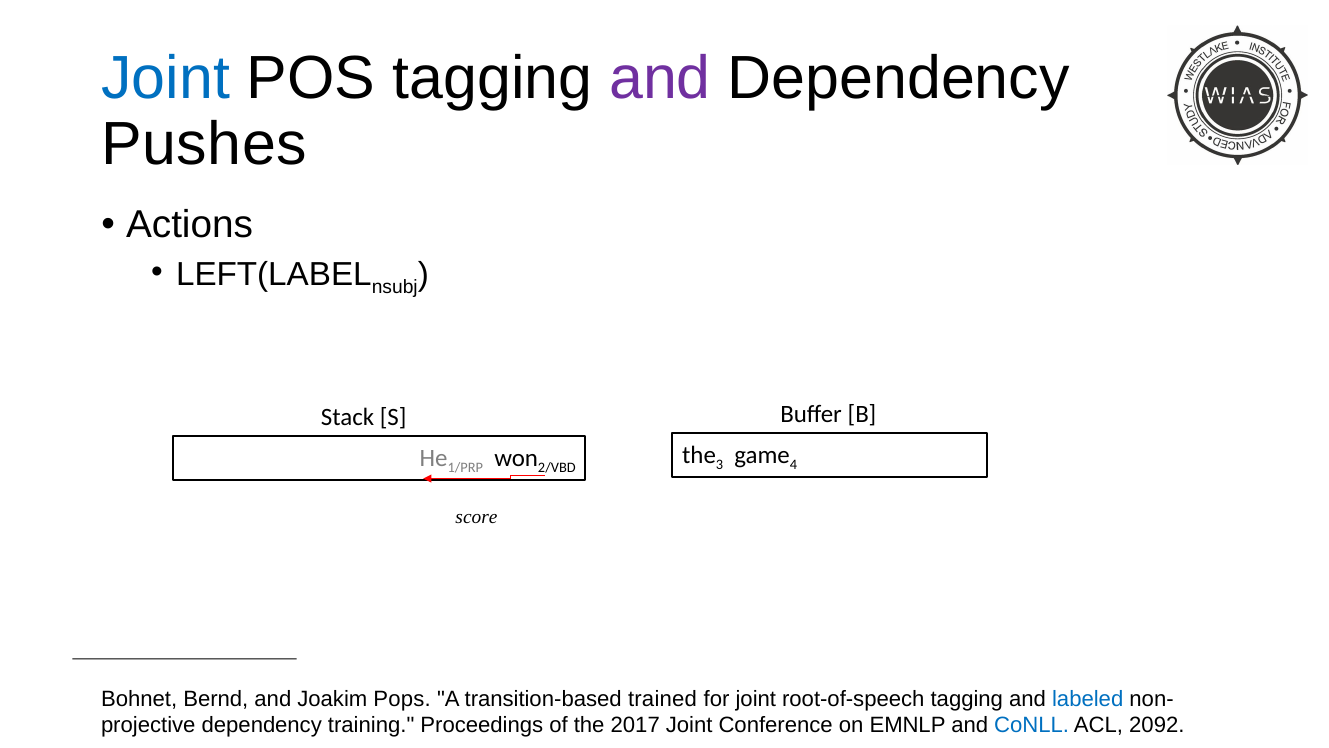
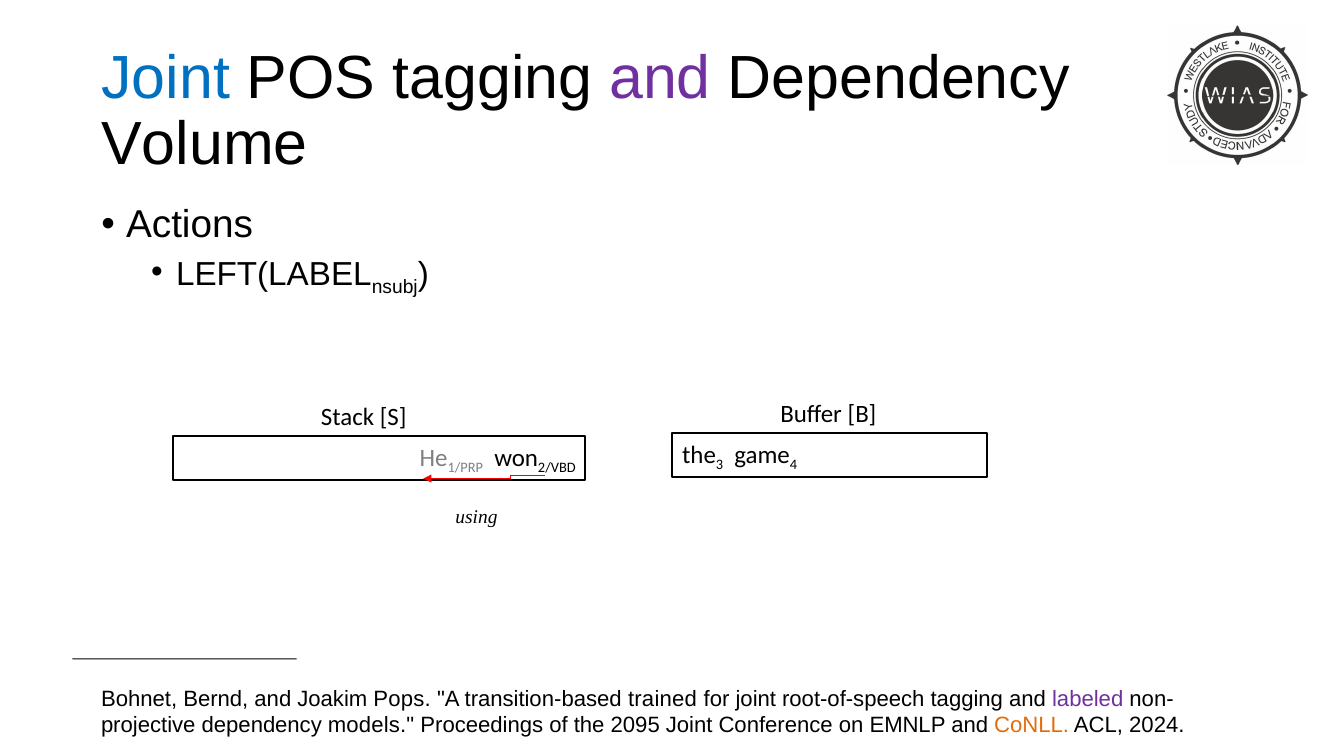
Pushes: Pushes -> Volume
score: score -> using
labeled colour: blue -> purple
training: training -> models
2017: 2017 -> 2095
CoNLL colour: blue -> orange
2092: 2092 -> 2024
